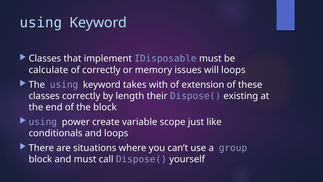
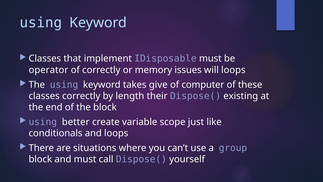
calculate: calculate -> operator
with: with -> give
extension: extension -> computer
power: power -> better
